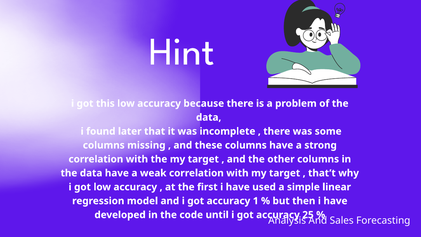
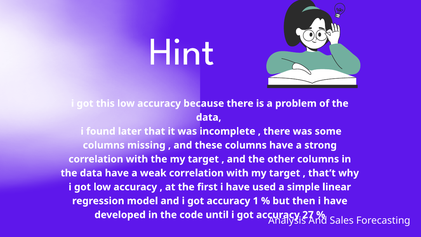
25: 25 -> 27
